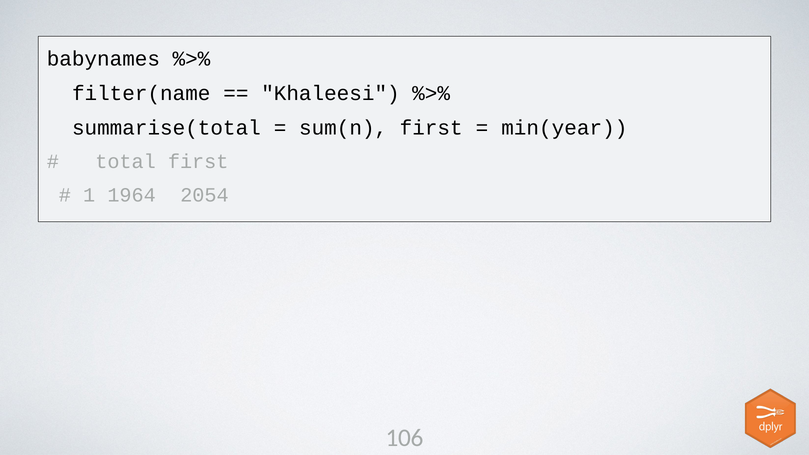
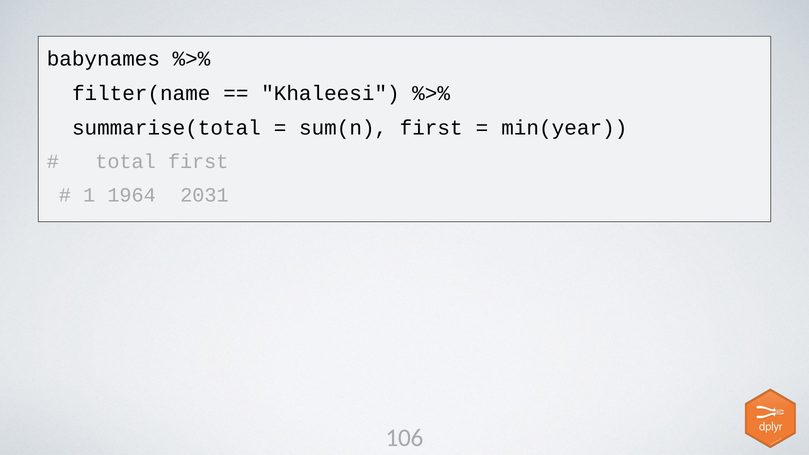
2054: 2054 -> 2031
